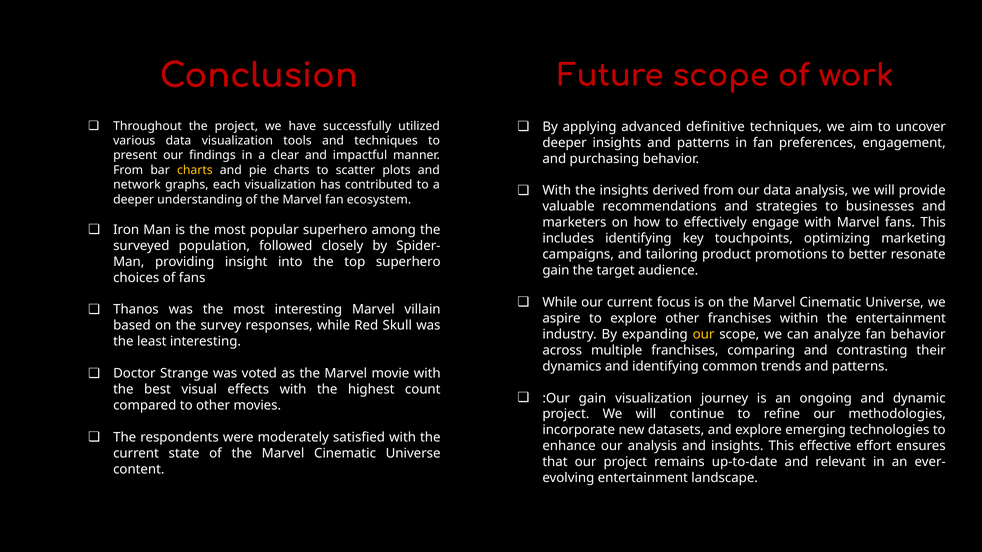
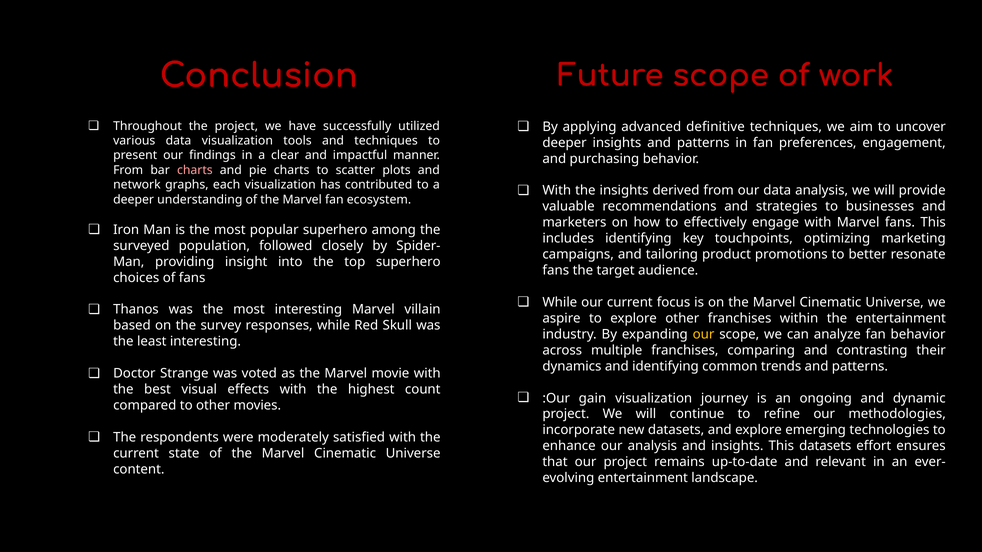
charts at (195, 170) colour: yellow -> pink
gain at (556, 271): gain -> fans
This effective: effective -> datasets
